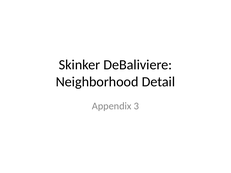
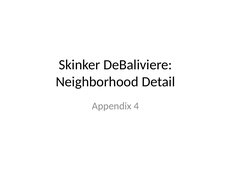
3: 3 -> 4
